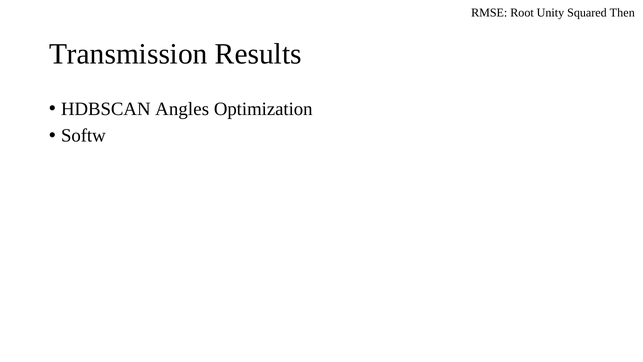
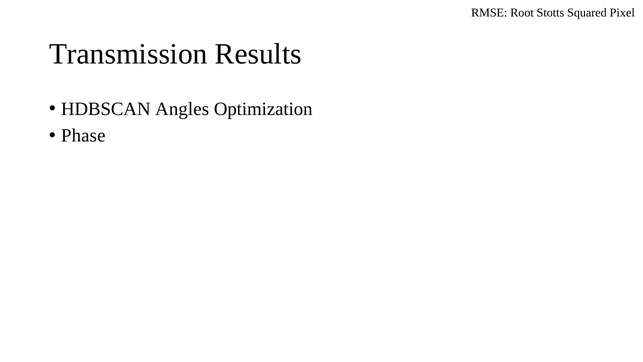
Unity: Unity -> Stotts
Then: Then -> Pixel
Softw: Softw -> Phase
